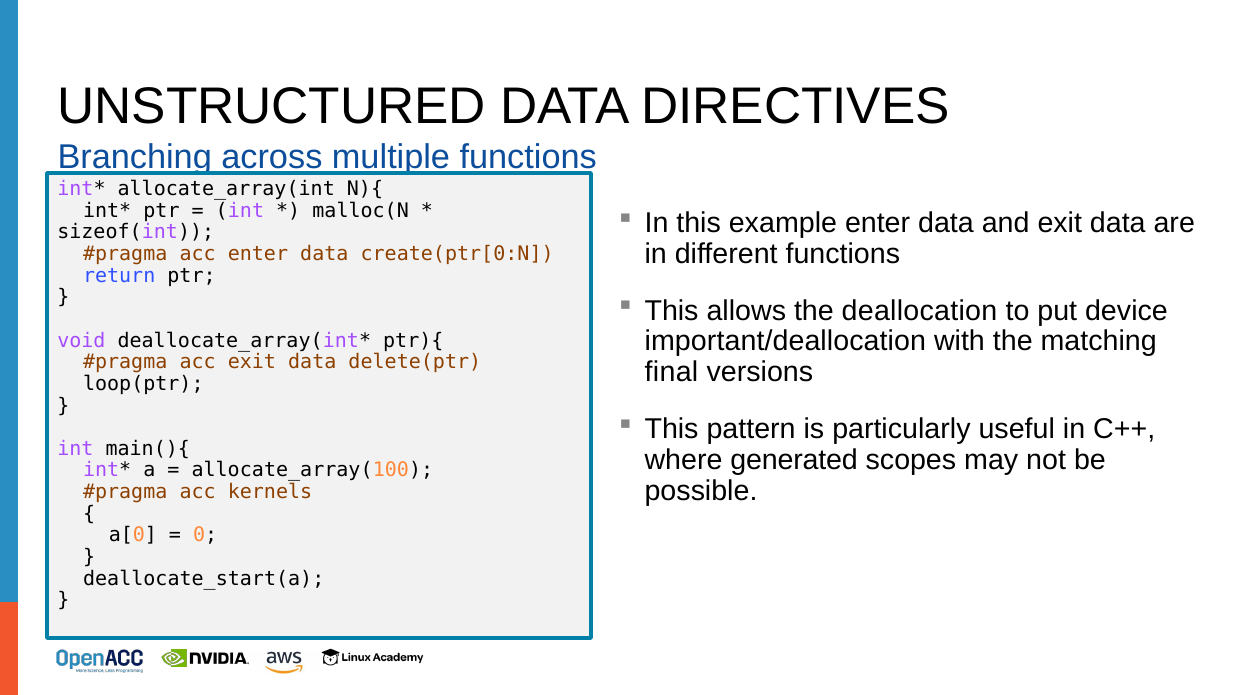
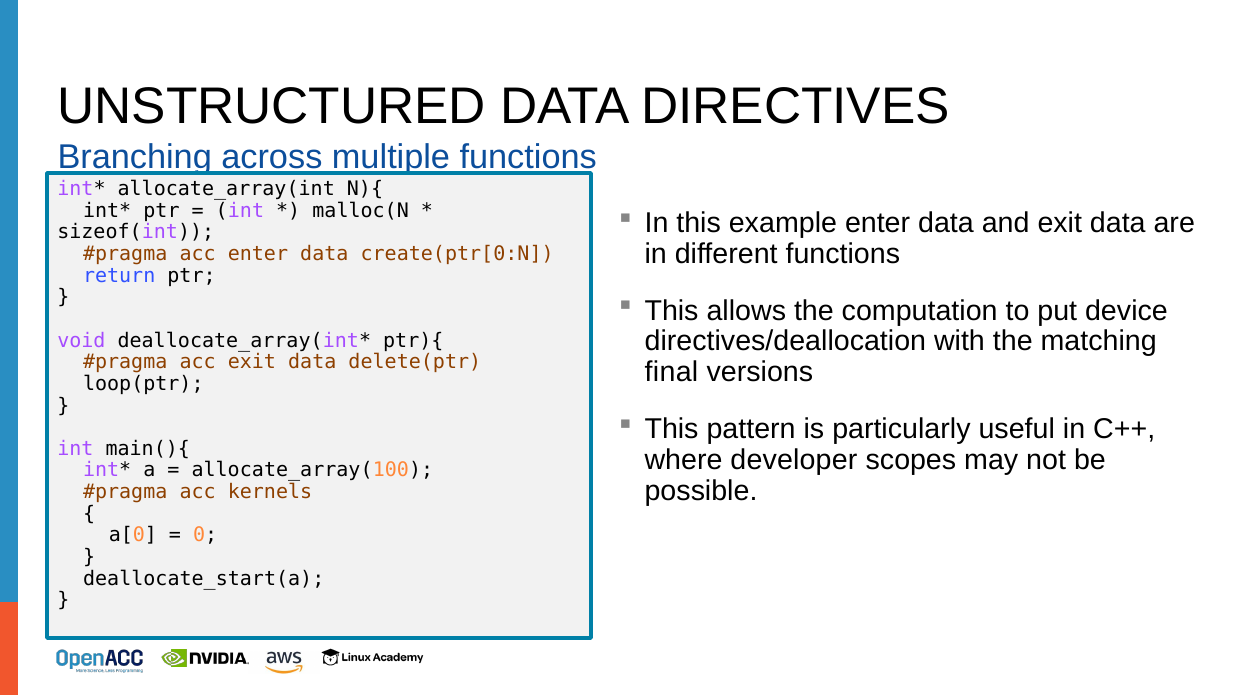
deallocation: deallocation -> computation
important/deallocation: important/deallocation -> directives/deallocation
generated: generated -> developer
